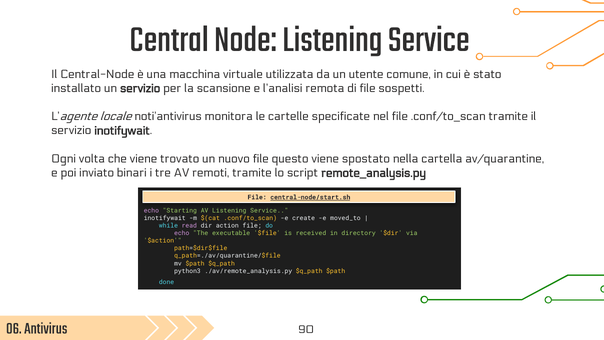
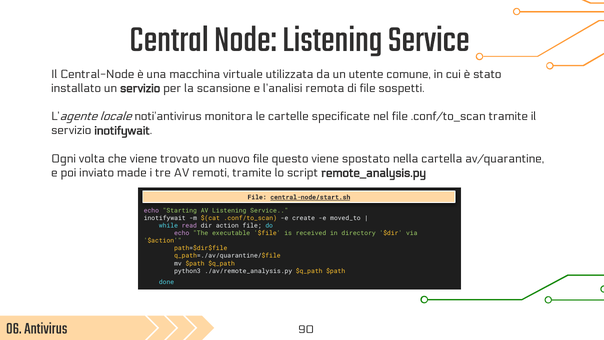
binari: binari -> made
